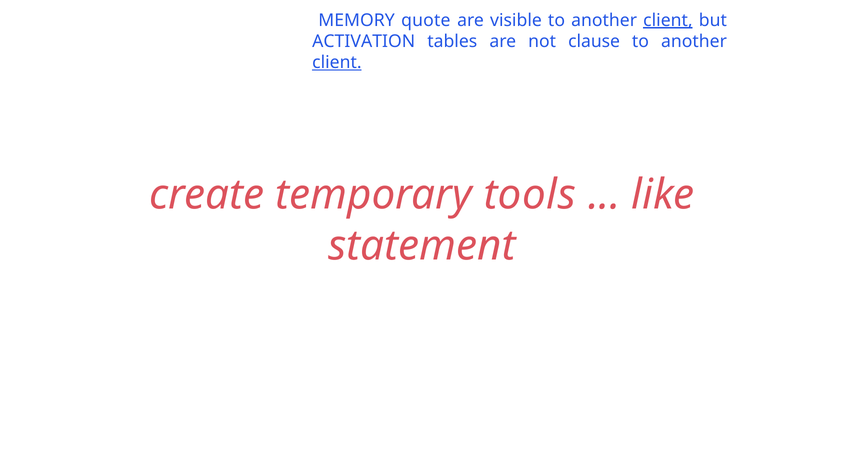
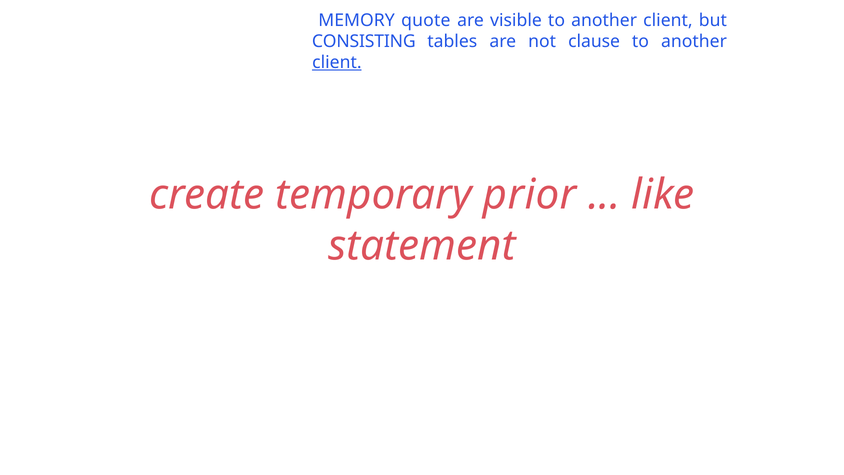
client at (668, 20) underline: present -> none
ACTIVATION: ACTIVATION -> CONSISTING
tools: tools -> prior
